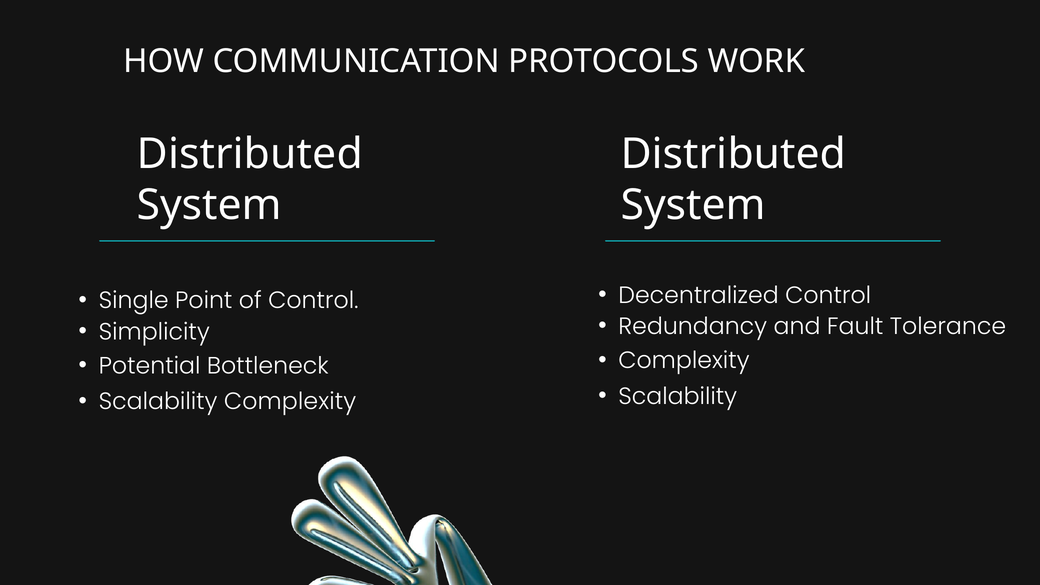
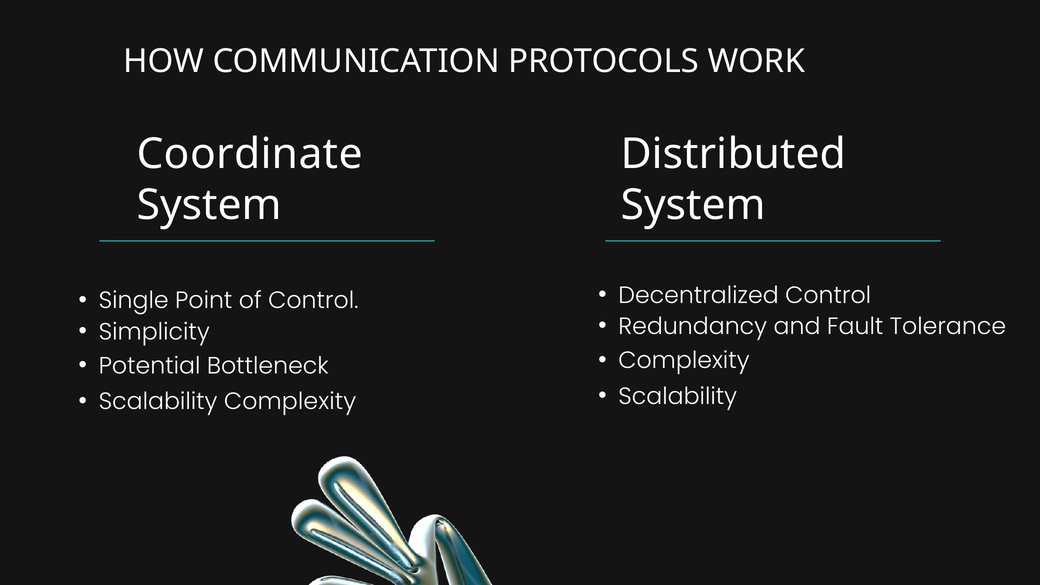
Distributed at (250, 154): Distributed -> Coordinate
